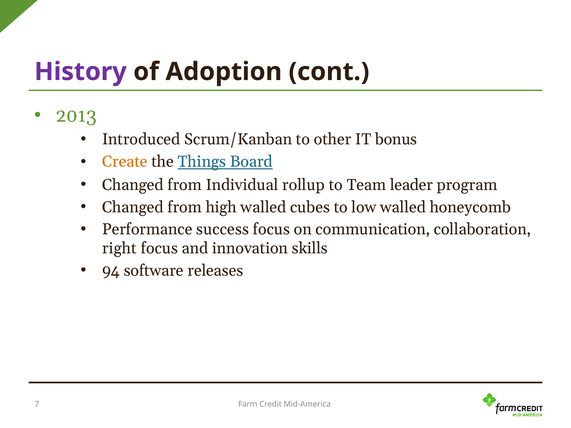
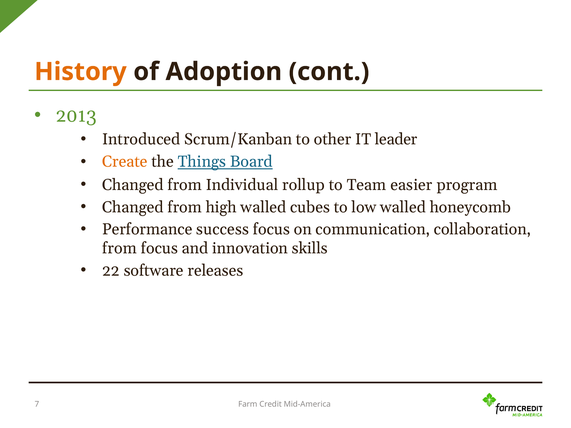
History colour: purple -> orange
bonus: bonus -> leader
leader: leader -> easier
right at (120, 249): right -> from
94: 94 -> 22
